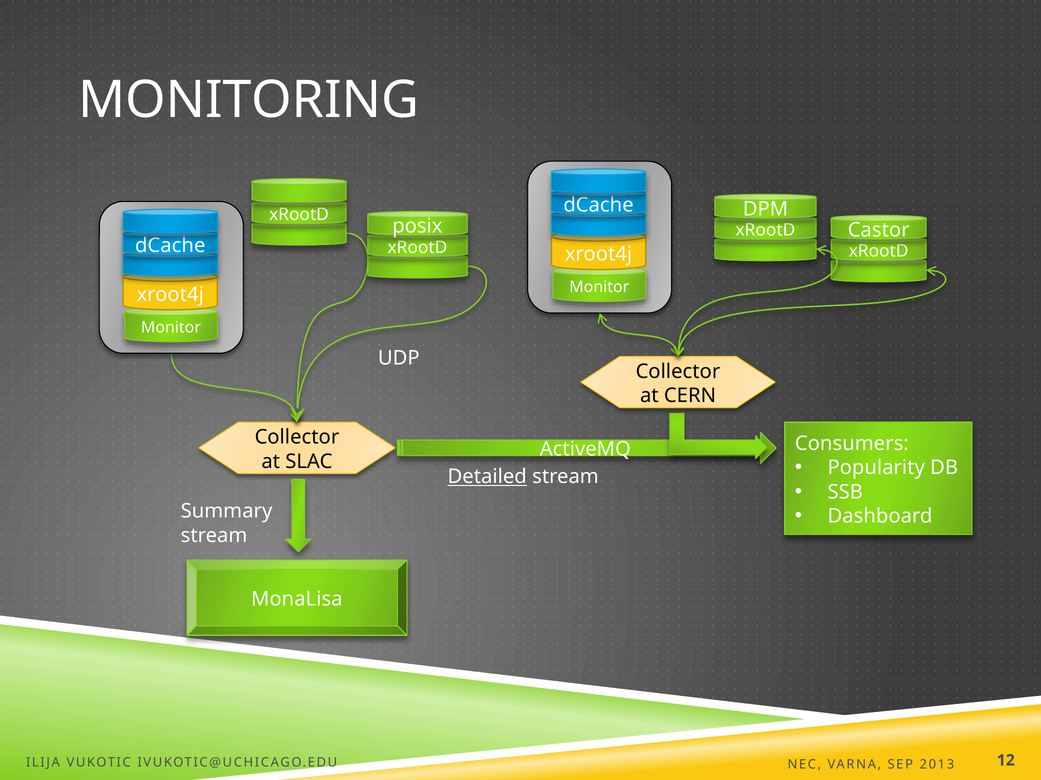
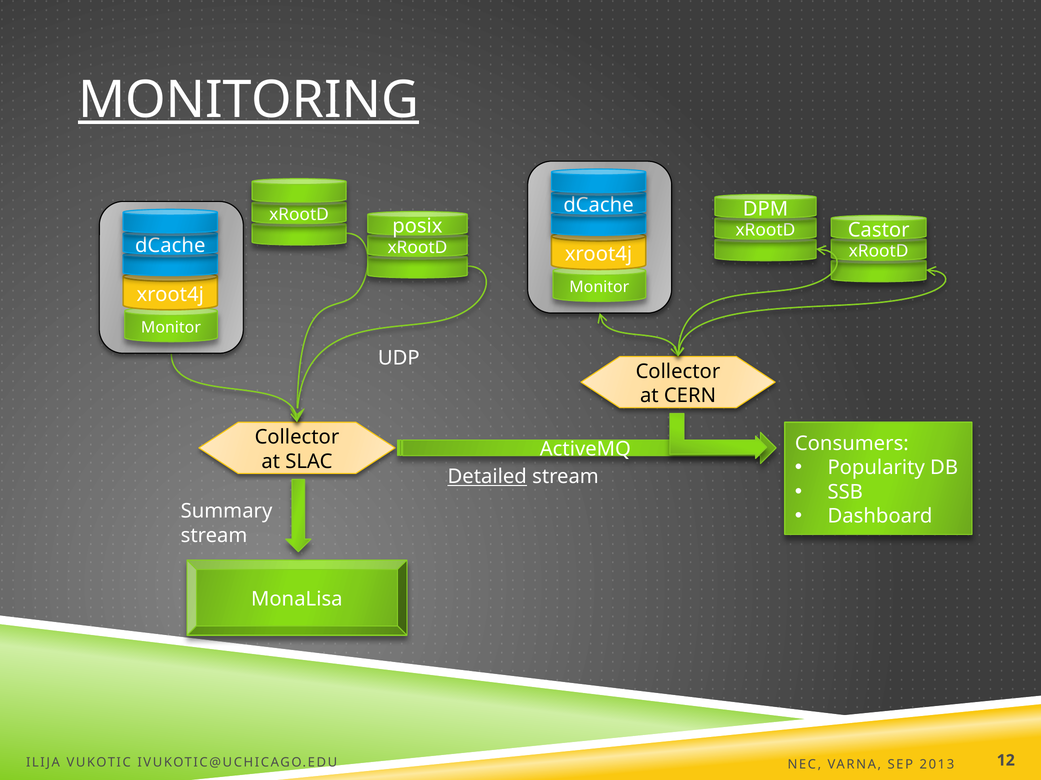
MONITORING underline: none -> present
